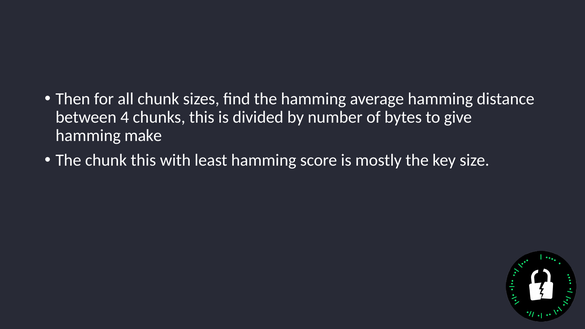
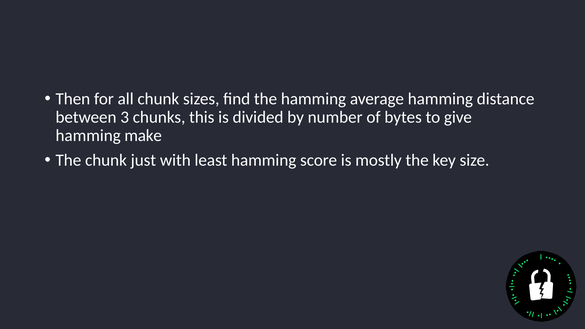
4: 4 -> 3
chunk this: this -> just
